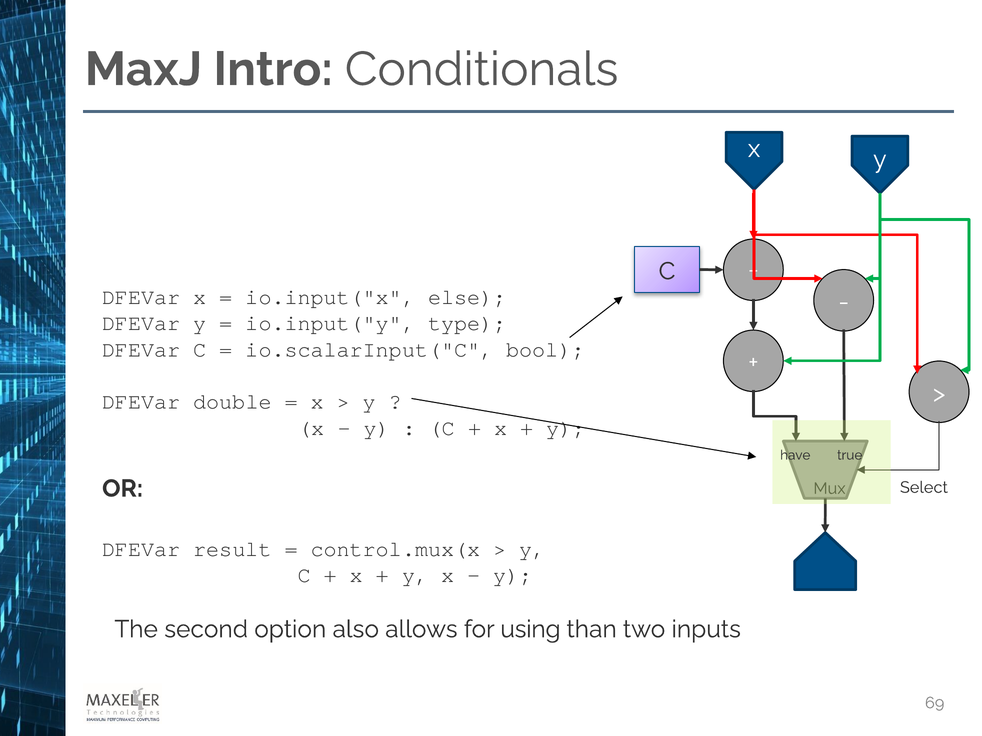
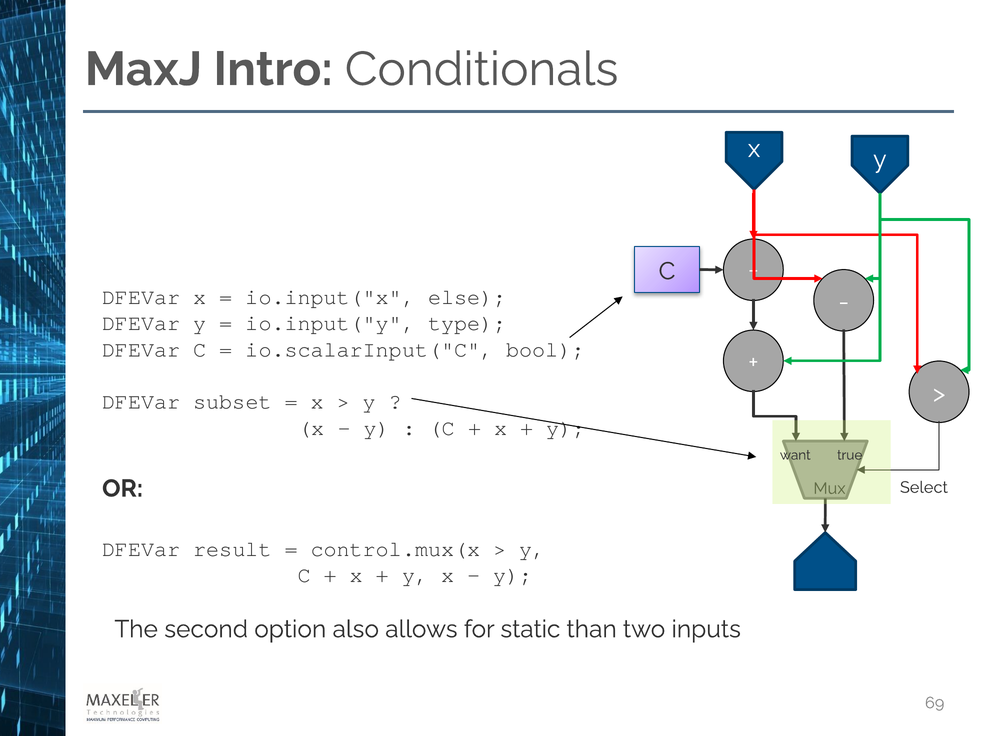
double: double -> subset
have: have -> want
using: using -> static
